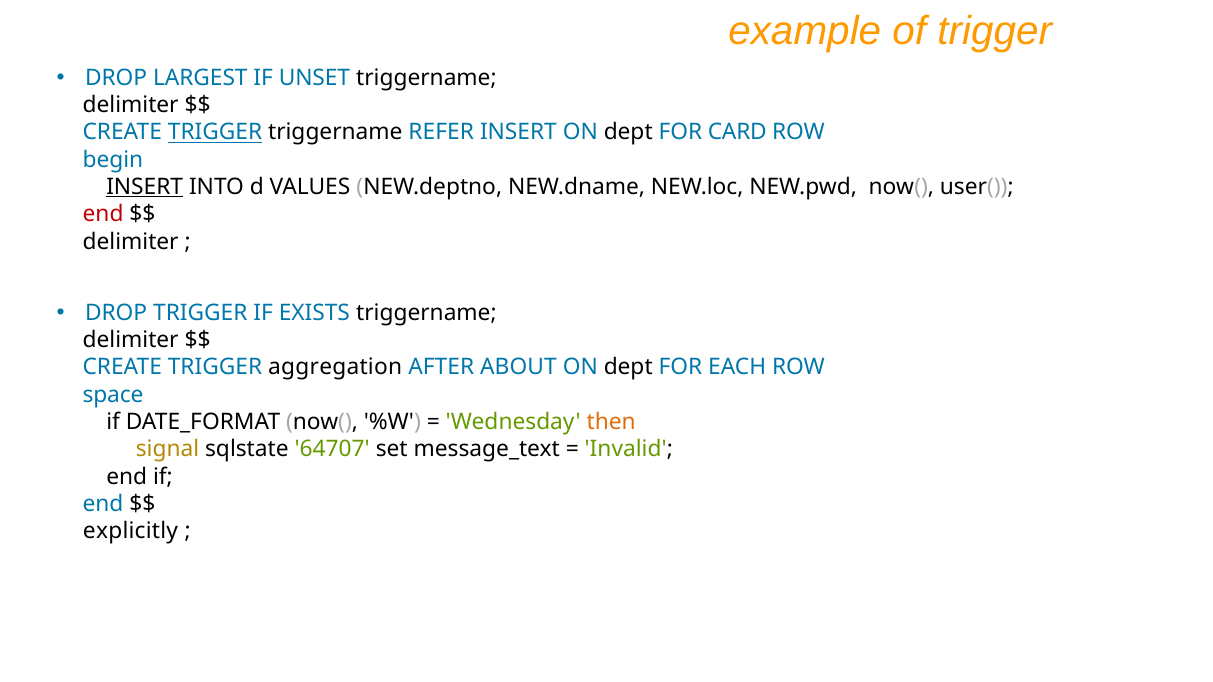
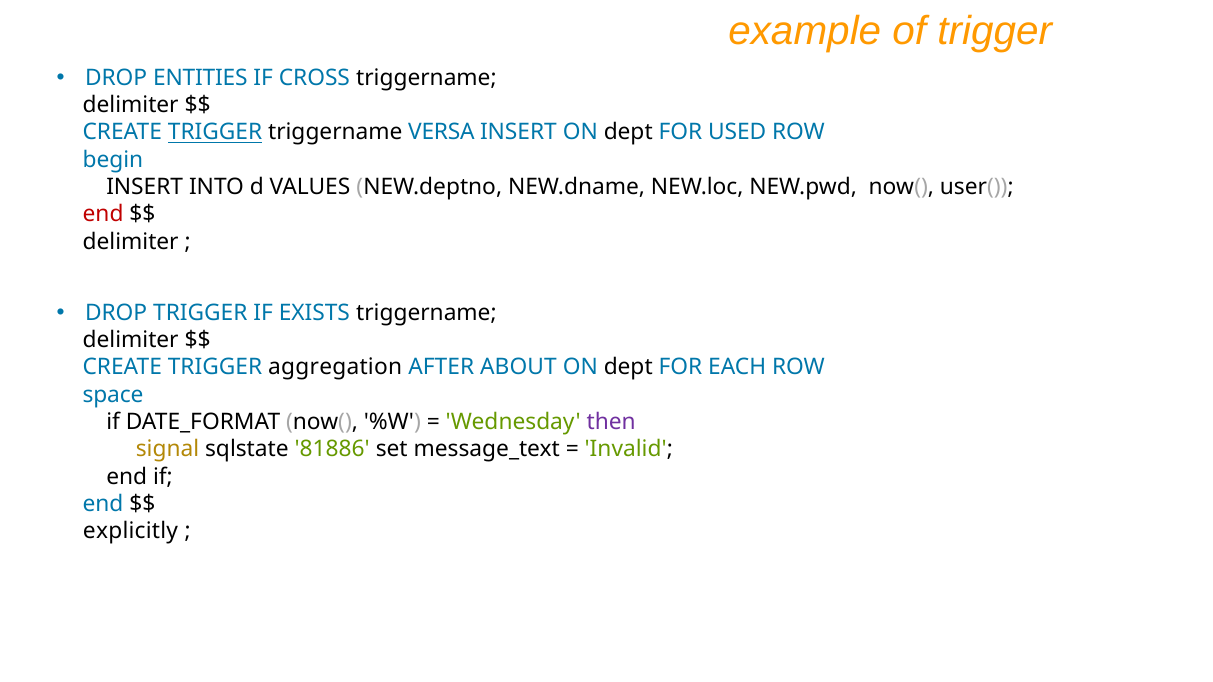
LARGEST: LARGEST -> ENTITIES
UNSET: UNSET -> CROSS
REFER: REFER -> VERSA
CARD: CARD -> USED
INSERT at (145, 187) underline: present -> none
then colour: orange -> purple
64707: 64707 -> 81886
